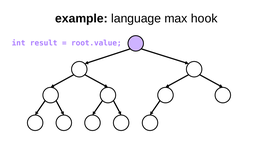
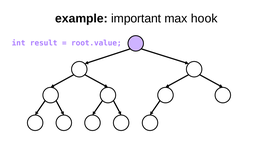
language: language -> important
